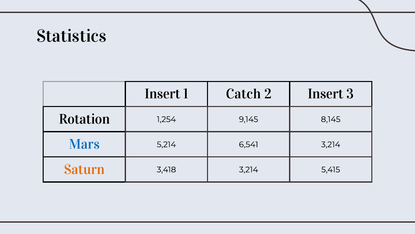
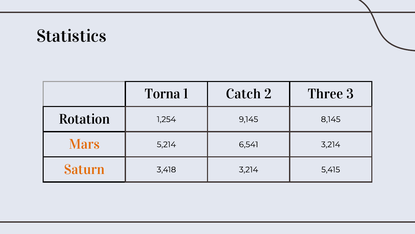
Insert at (162, 94): Insert -> Torna
2 Insert: Insert -> Three
Mars colour: blue -> orange
